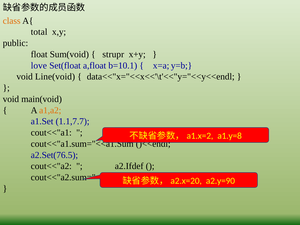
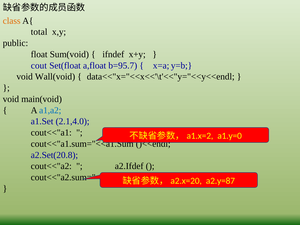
strupr: strupr -> ifndef
love: love -> cout
b=10.1: b=10.1 -> b=95.7
Line(void: Line(void -> Wall(void
a1,a2 colour: orange -> blue
1.1,7.7: 1.1,7.7 -> 2.1,4.0
a1.y=8: a1.y=8 -> a1.y=0
a2.Set(76.5: a2.Set(76.5 -> a2.Set(20.8
a2.y=90: a2.y=90 -> a2.y=87
